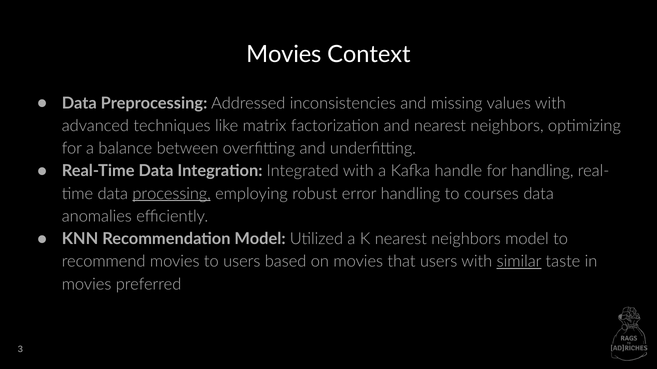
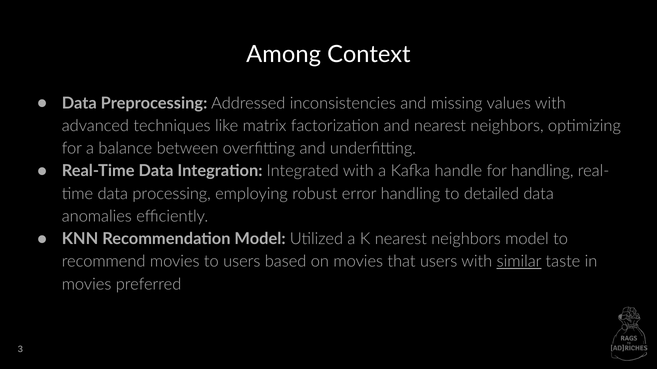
Movies at (284, 54): Movies -> Among
processing underline: present -> none
courses: courses -> detailed
